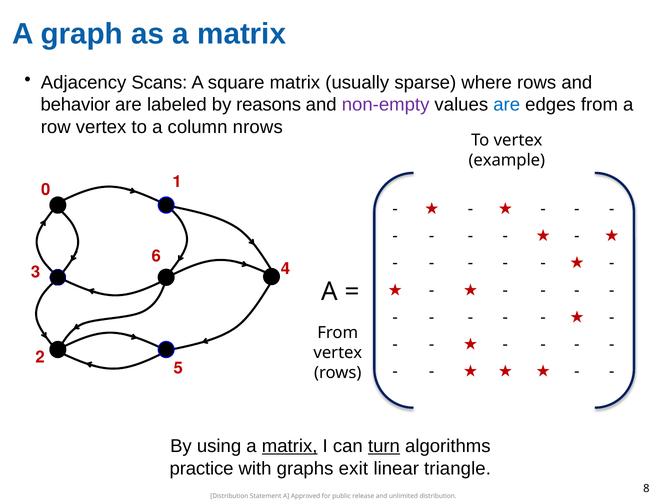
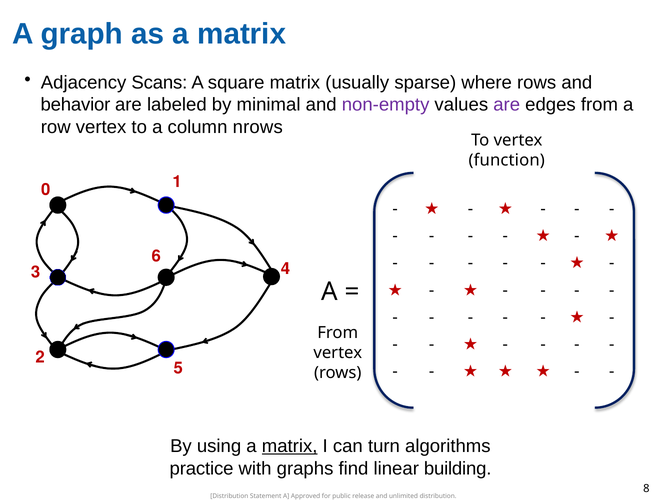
reasons: reasons -> minimal
are at (507, 105) colour: blue -> purple
example: example -> function
turn underline: present -> none
exit: exit -> find
triangle: triangle -> building
